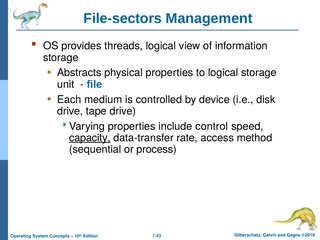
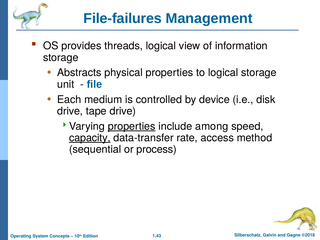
File-sectors: File-sectors -> File-failures
properties at (132, 126) underline: none -> present
control: control -> among
